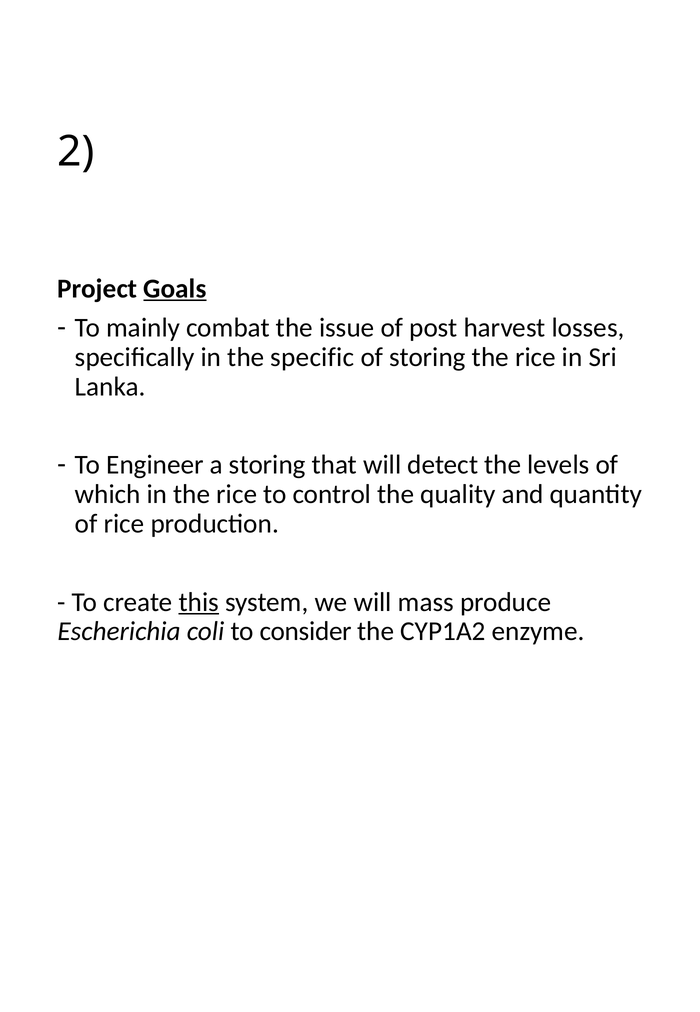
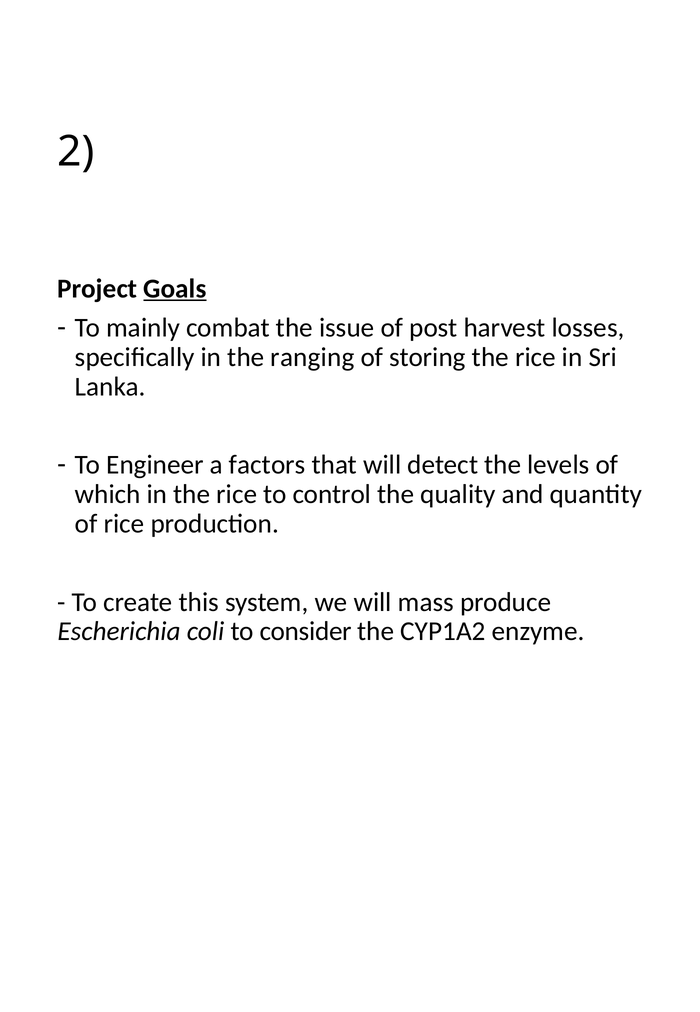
specific: specific -> ranging
a storing: storing -> factors
this underline: present -> none
